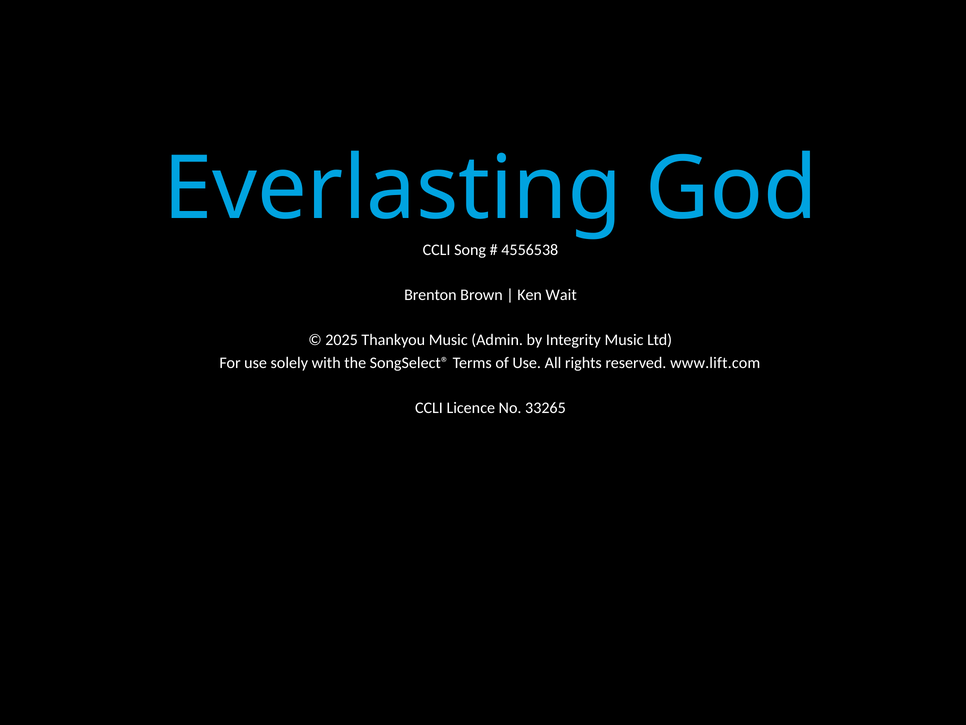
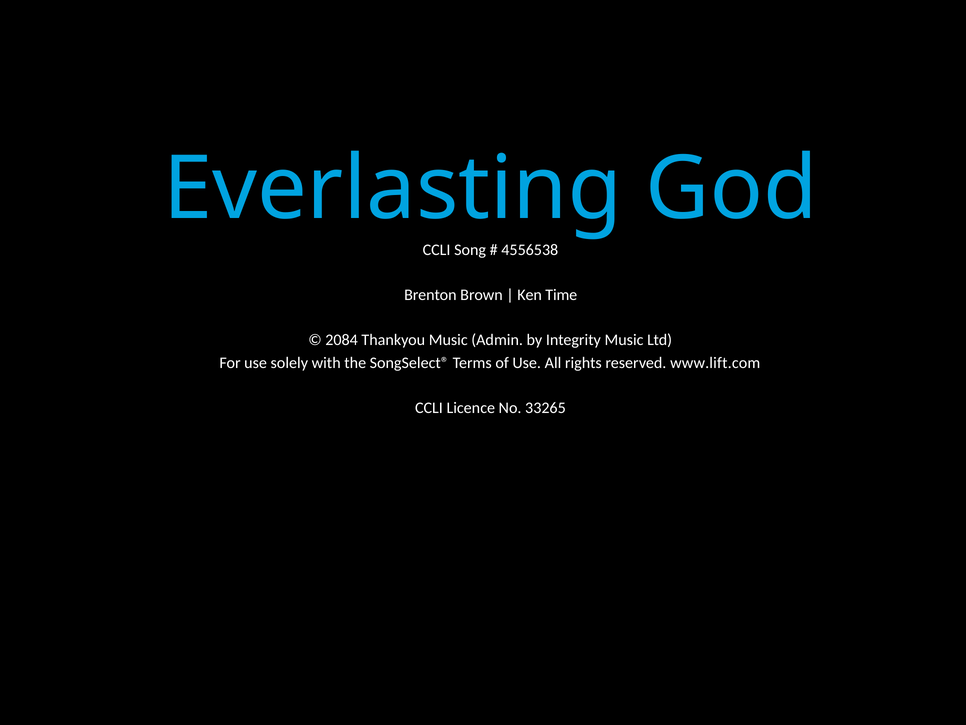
Wait: Wait -> Time
2025: 2025 -> 2084
